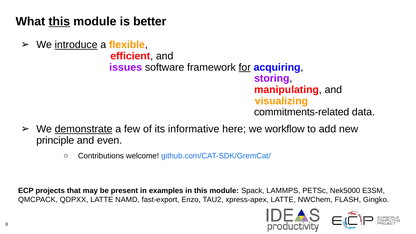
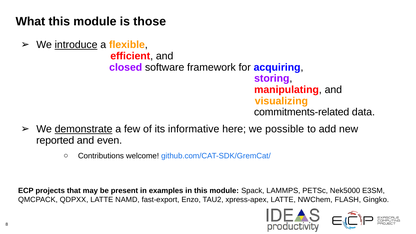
this at (59, 22) underline: present -> none
better: better -> those
issues: issues -> closed
for underline: present -> none
workflow: workflow -> possible
principle: principle -> reported
